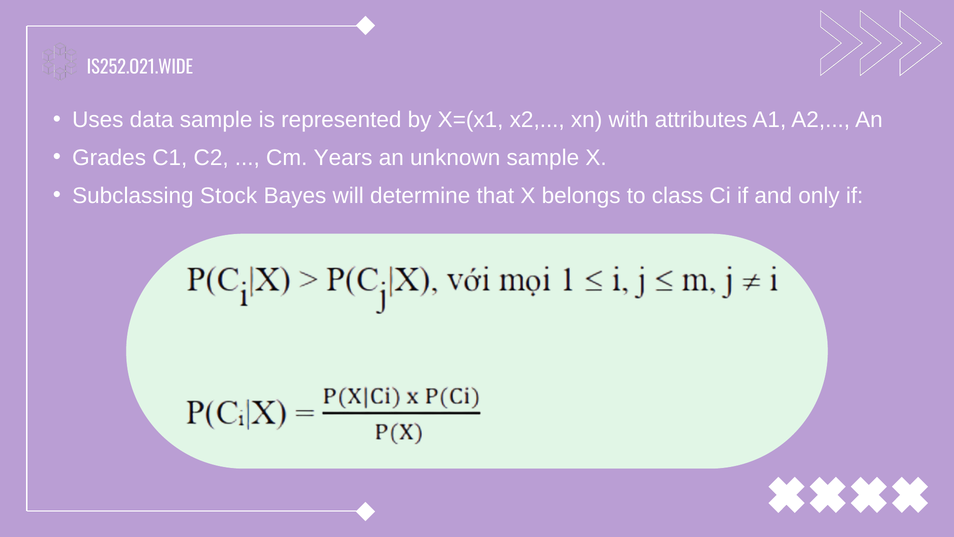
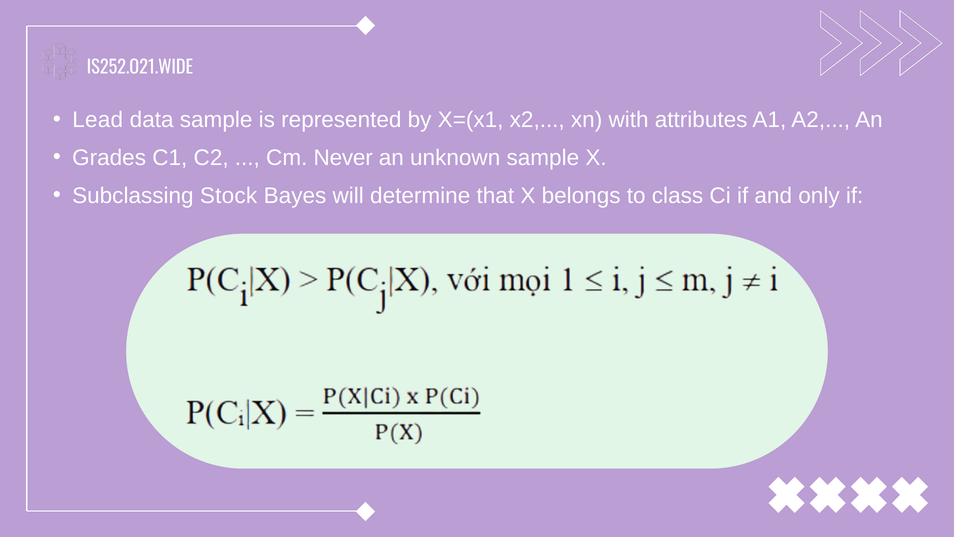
Uses: Uses -> Lead
Years: Years -> Never
